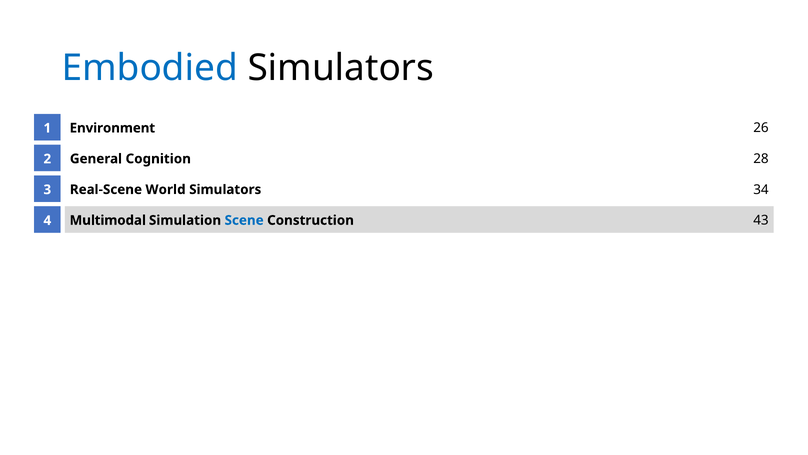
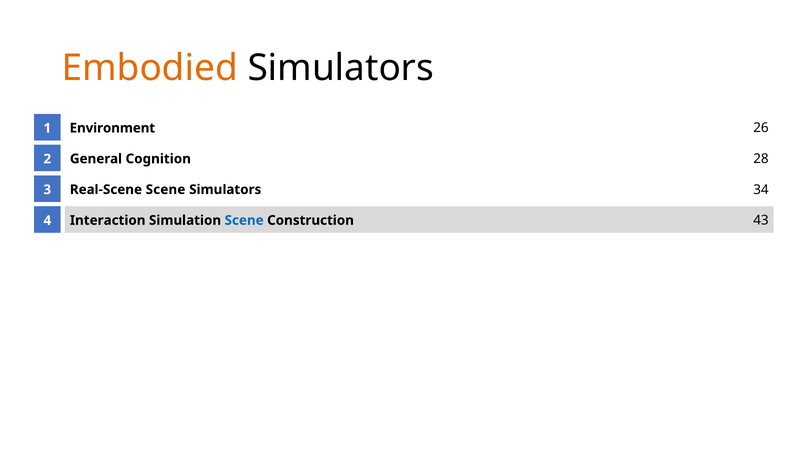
Embodied colour: blue -> orange
Real-Scene World: World -> Scene
Multimodal: Multimodal -> Interaction
